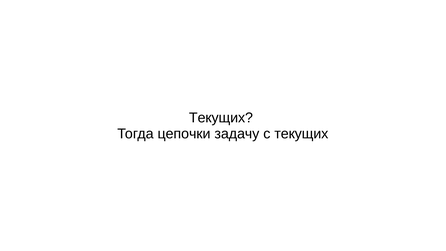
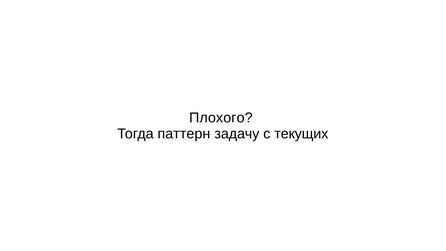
Текущих at (221, 118): Текущих -> Плохого
цепочки: цепочки -> паттерн
